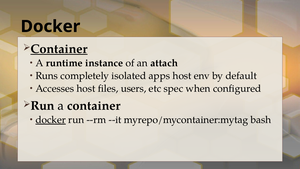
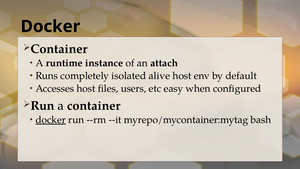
Container at (59, 49) underline: present -> none
apps: apps -> alive
spec: spec -> easy
